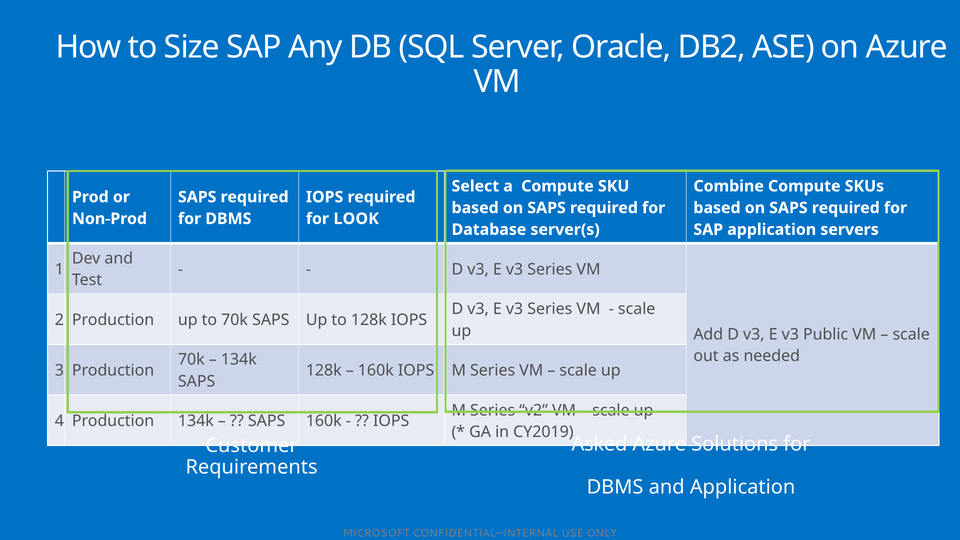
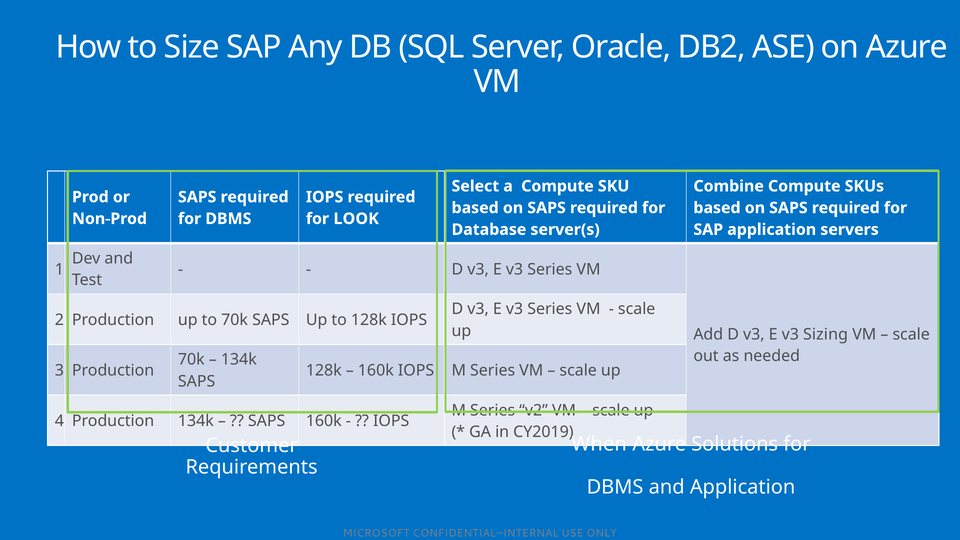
Public: Public -> Sizing
Asked: Asked -> When
